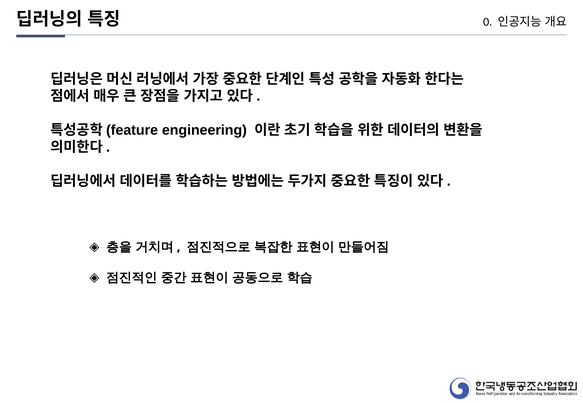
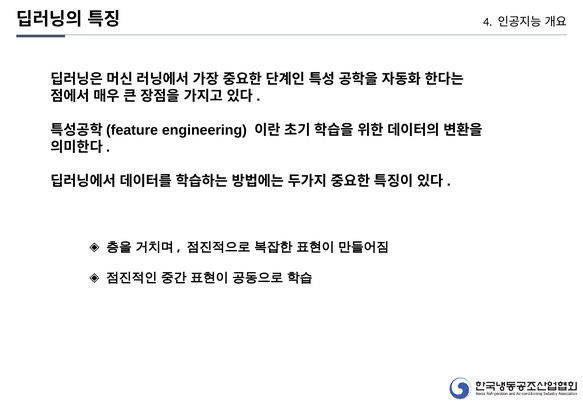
0: 0 -> 4
